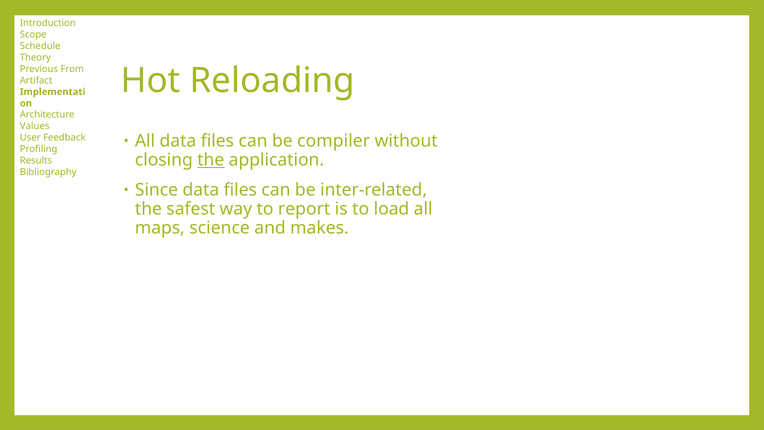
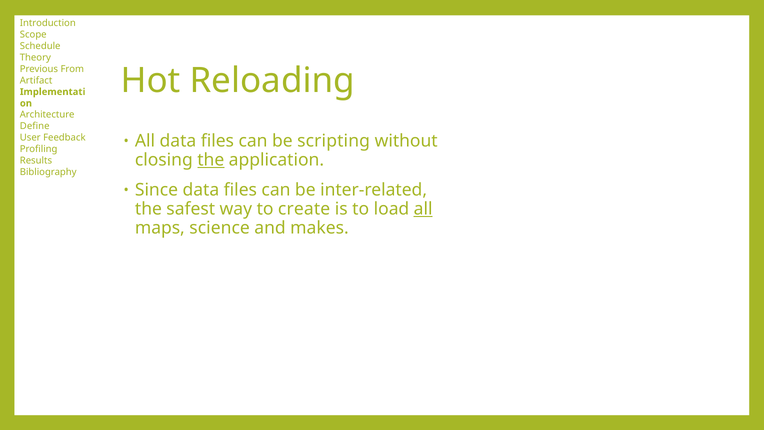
Values: Values -> Define
compiler: compiler -> scripting
report: report -> create
all at (423, 209) underline: none -> present
